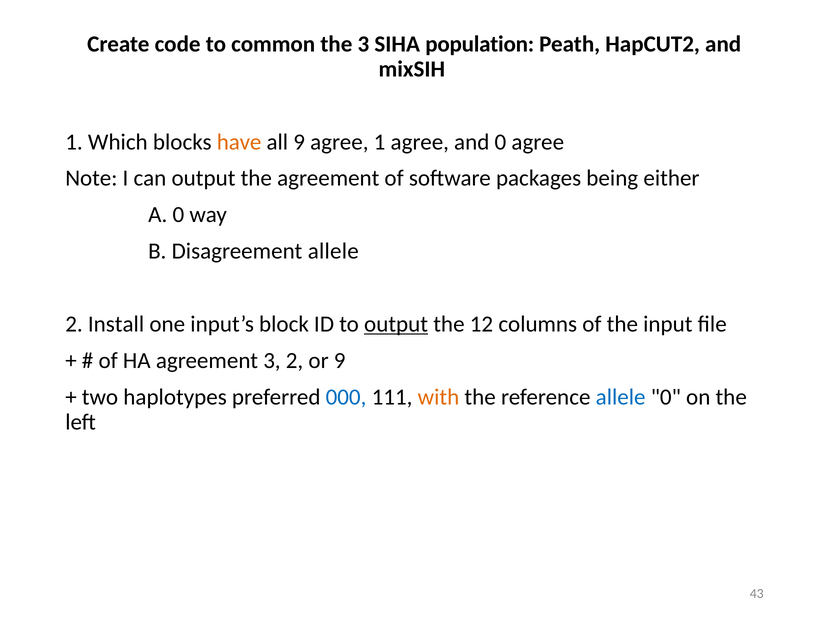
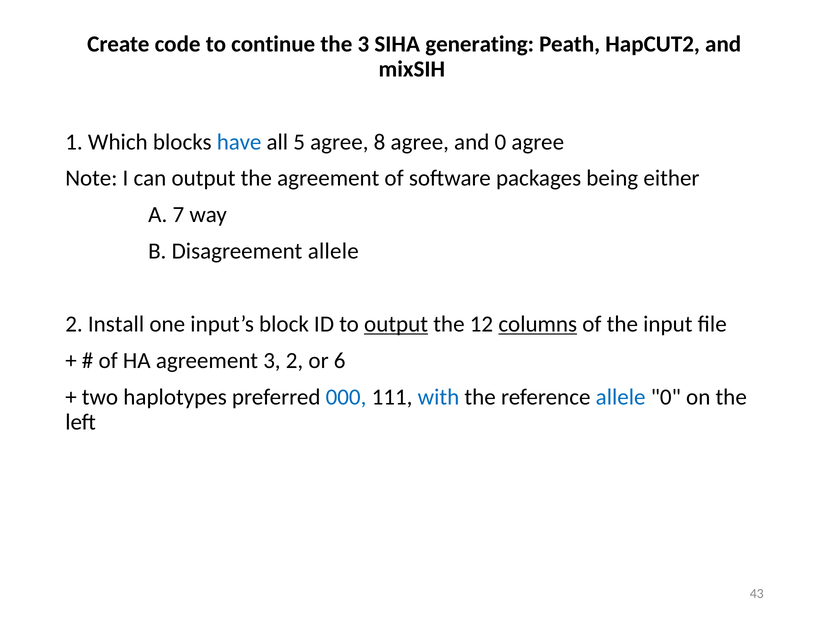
common: common -> continue
population: population -> generating
have colour: orange -> blue
all 9: 9 -> 5
agree 1: 1 -> 8
A 0: 0 -> 7
columns underline: none -> present
or 9: 9 -> 6
with colour: orange -> blue
